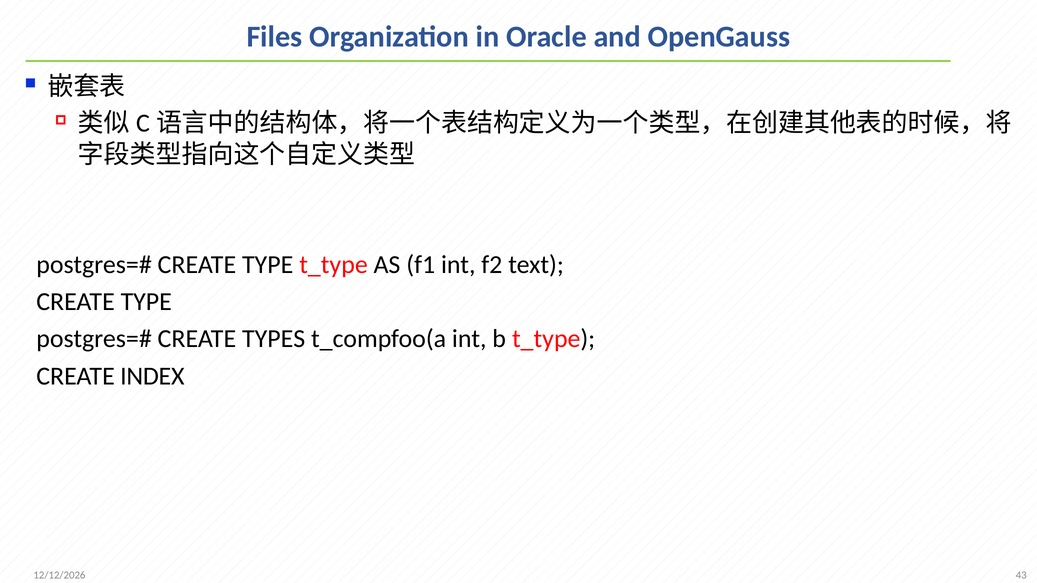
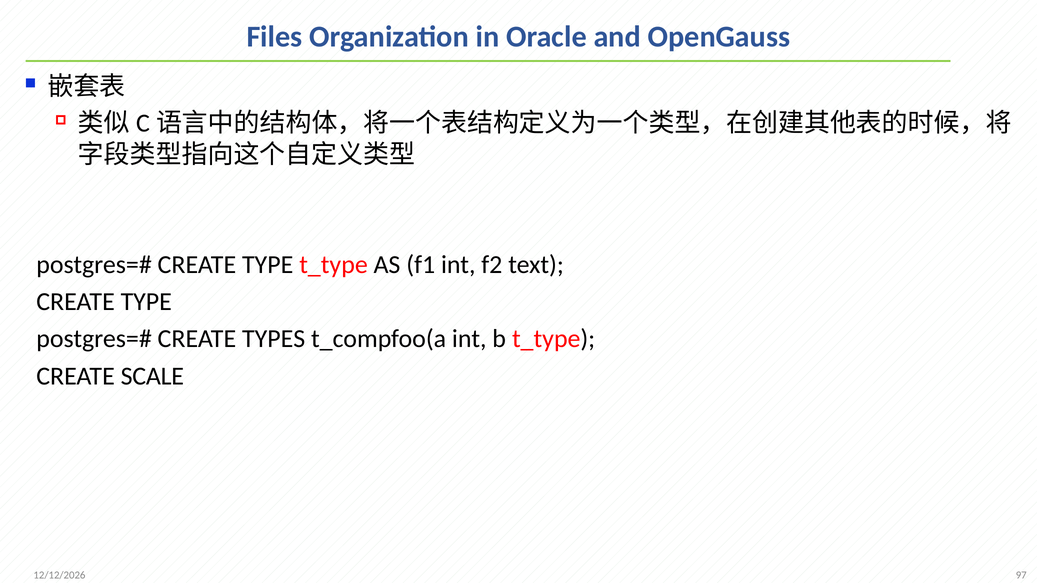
INDEX: INDEX -> SCALE
43: 43 -> 97
